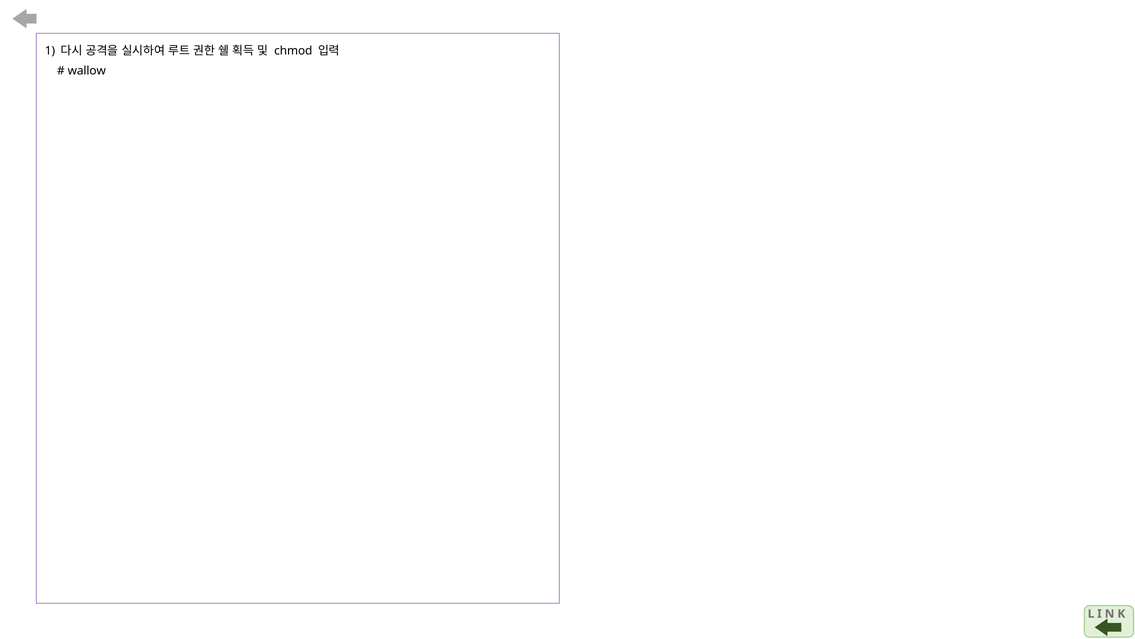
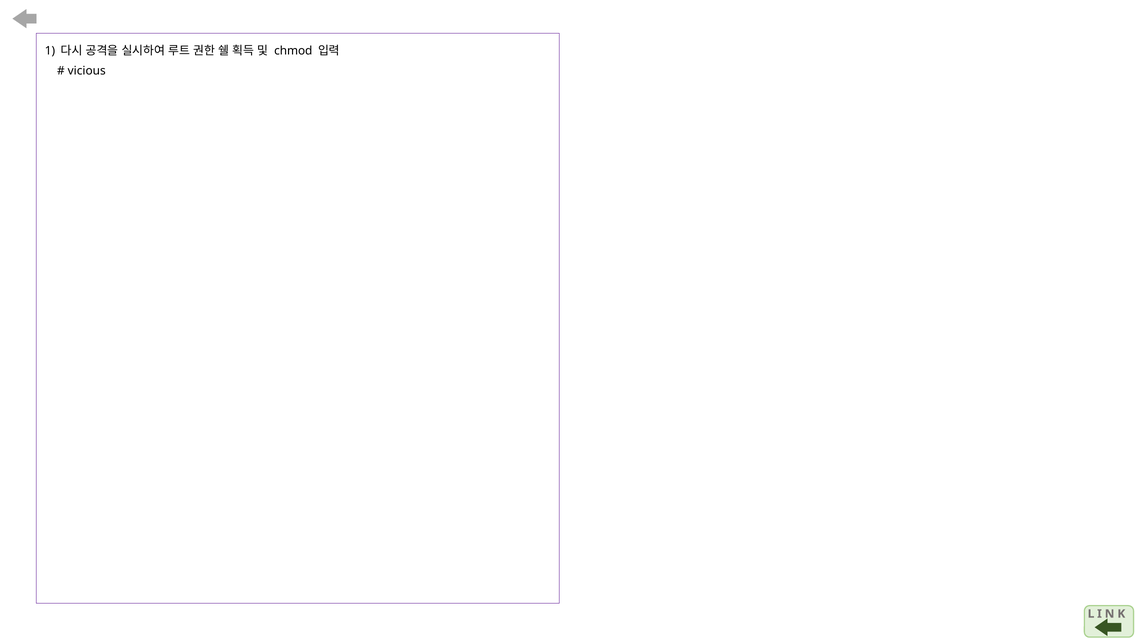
wallow: wallow -> vicious
